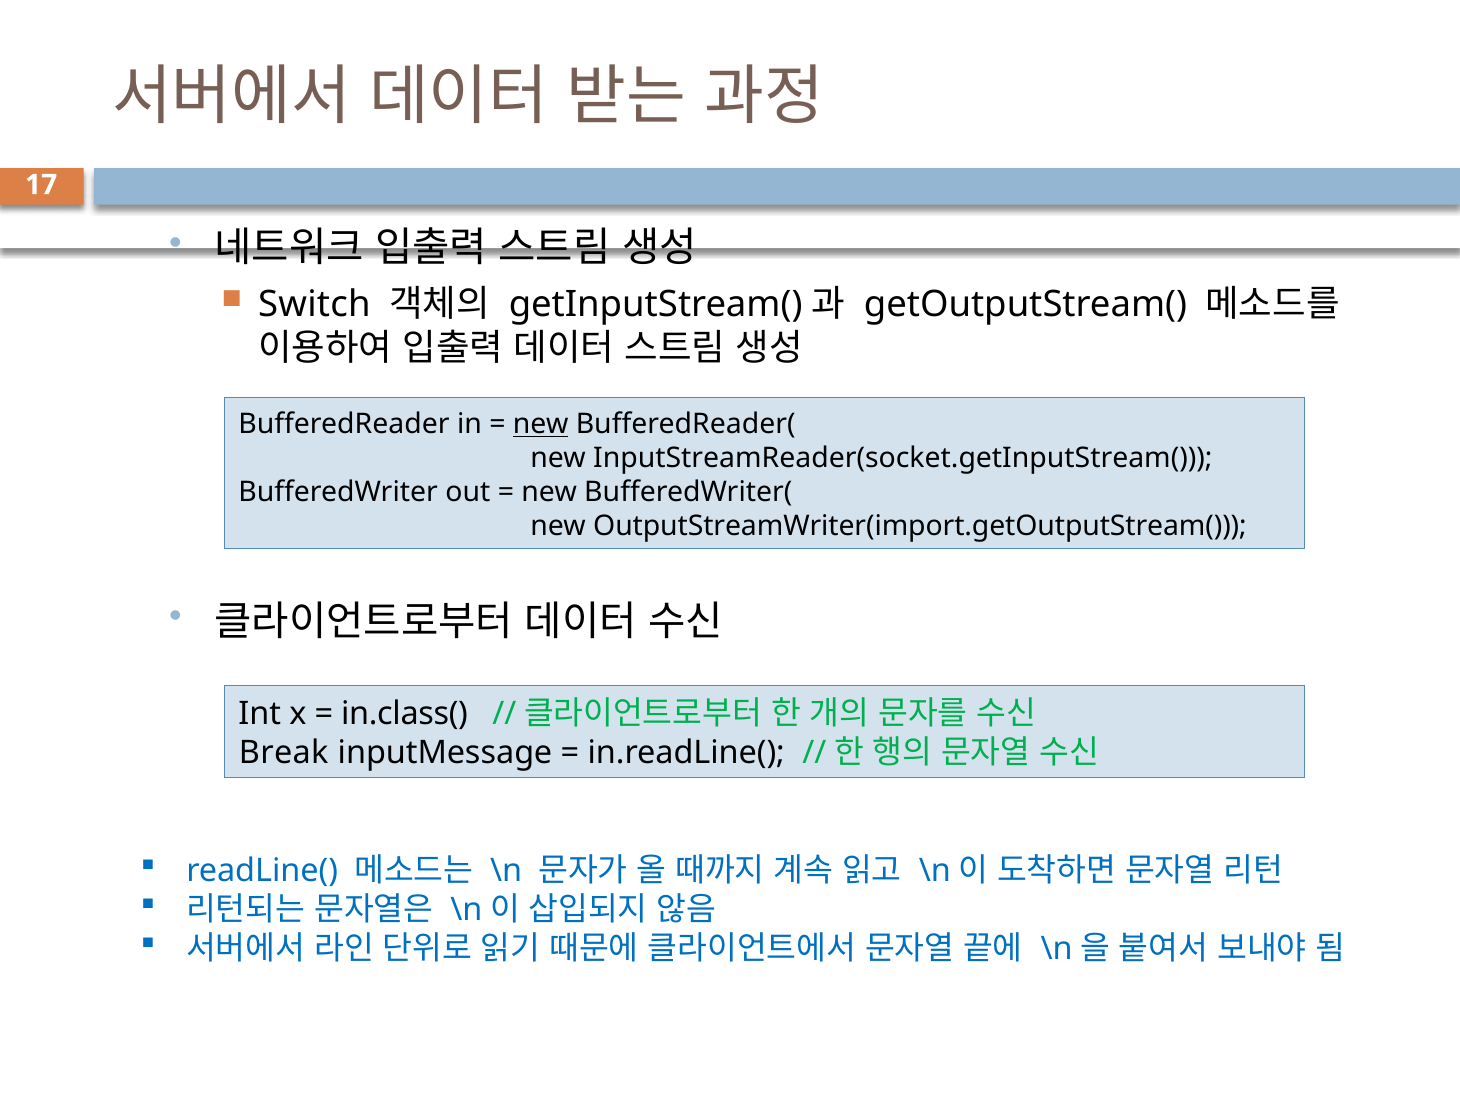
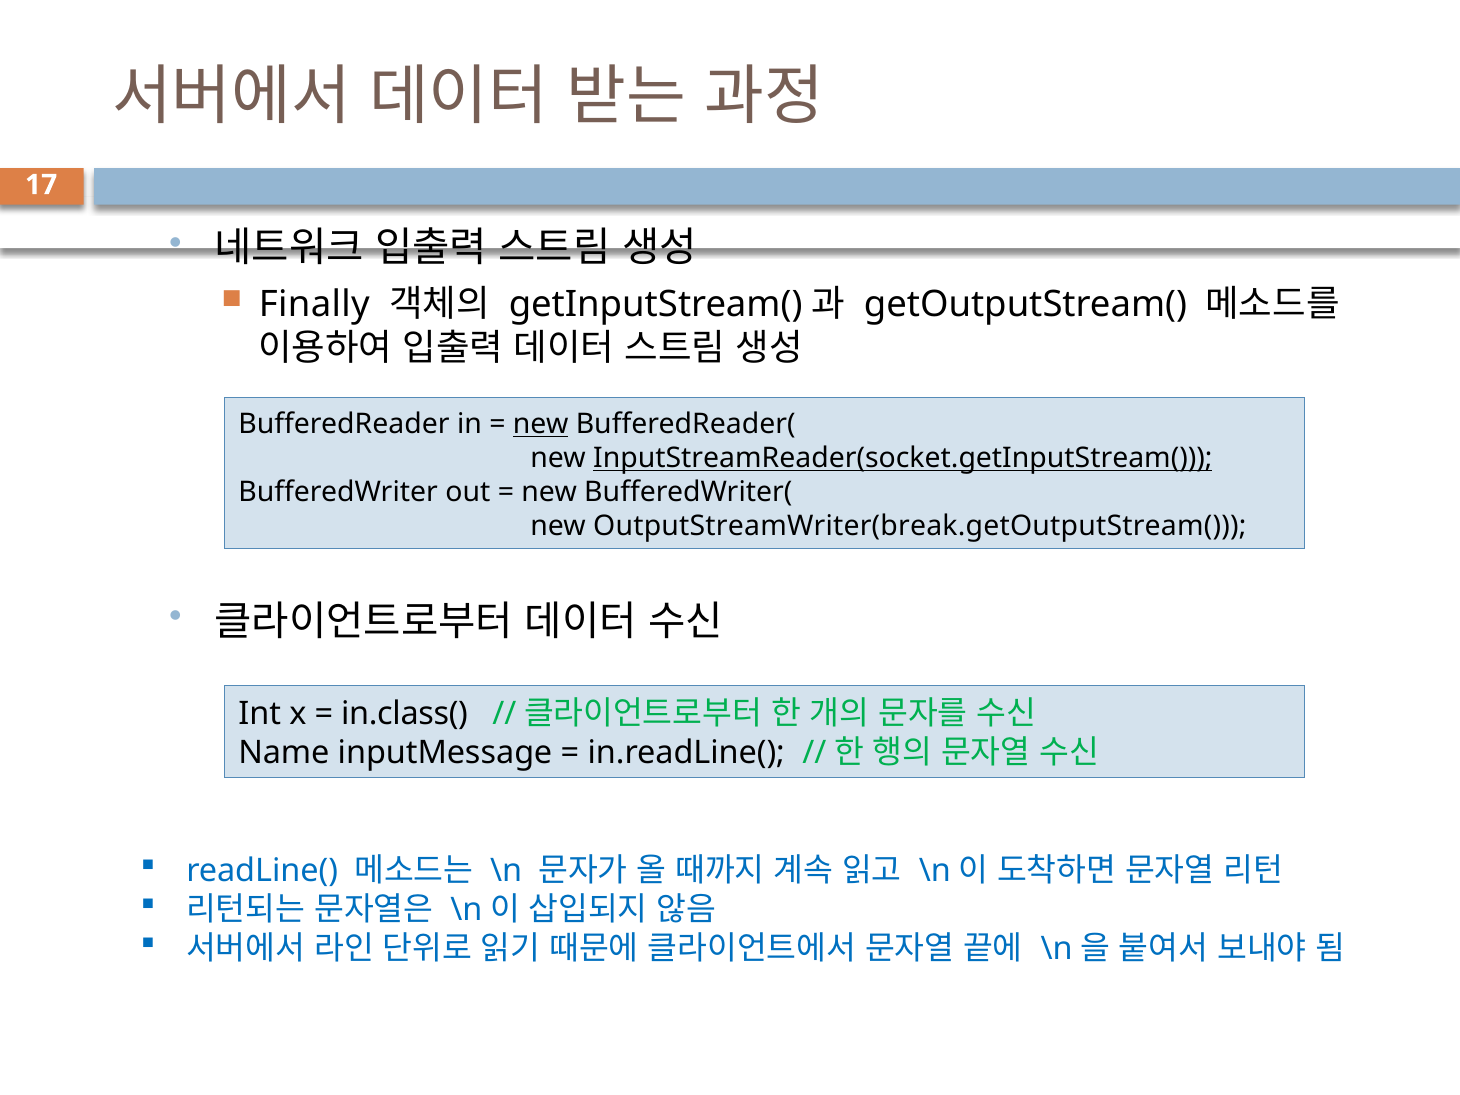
Switch: Switch -> Finally
InputStreamReader(socket.getInputStream( underline: none -> present
OutputStreamWriter(import.getOutputStream(: OutputStreamWriter(import.getOutputStream( -> OutputStreamWriter(break.getOutputStream(
Break: Break -> Name
